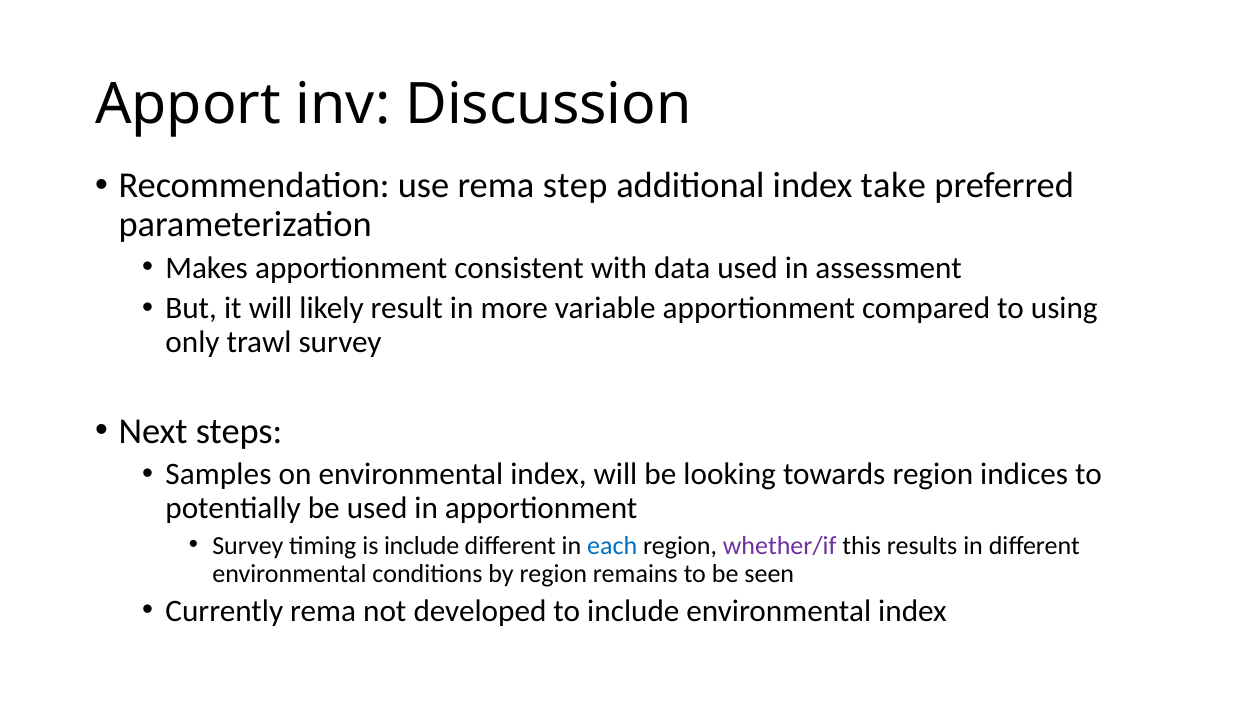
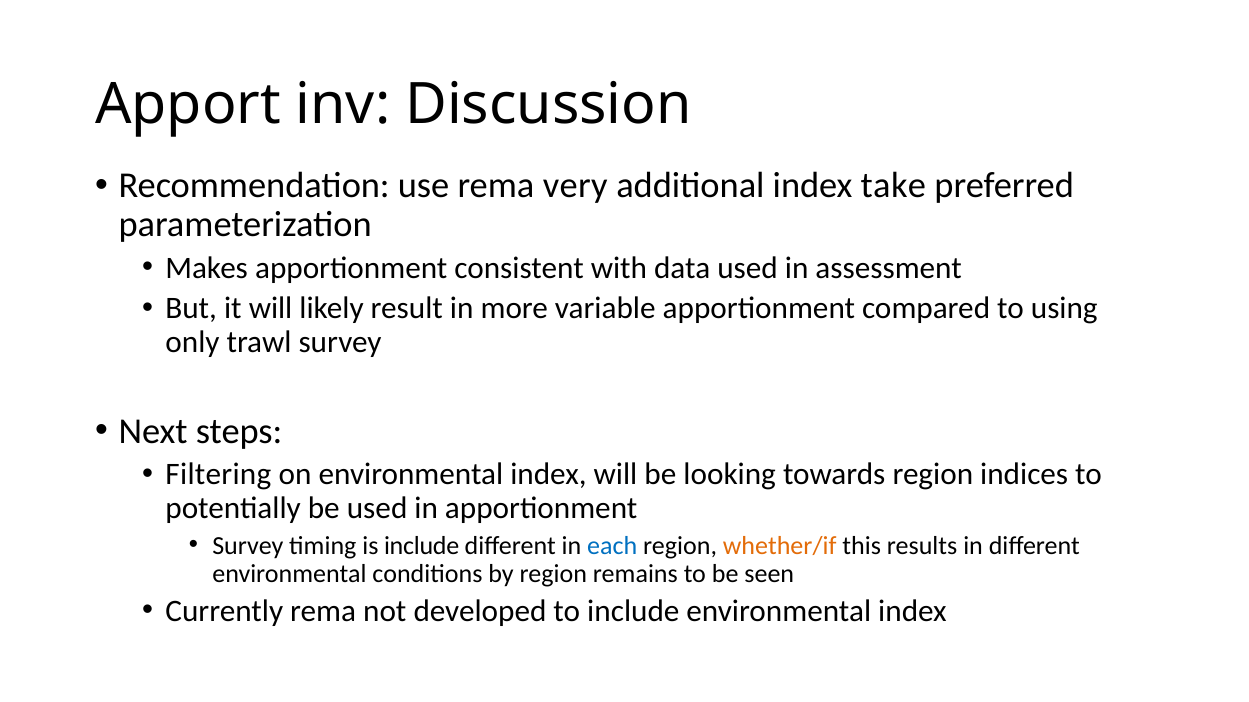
step: step -> very
Samples: Samples -> Filtering
whether/if colour: purple -> orange
